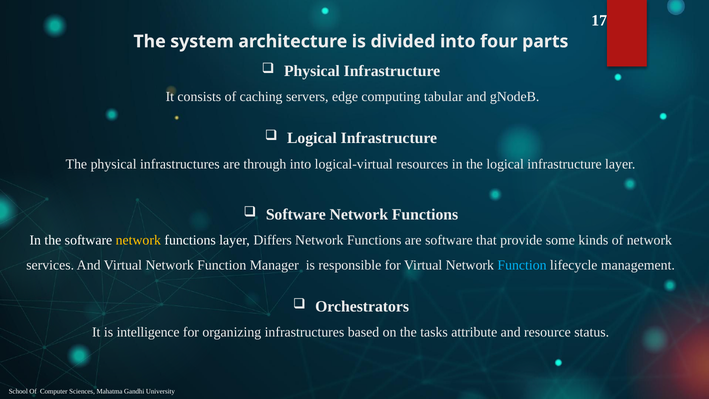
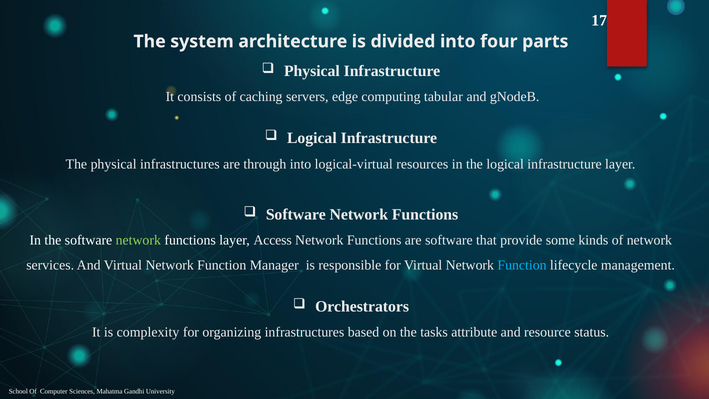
network at (138, 240) colour: yellow -> light green
Differs: Differs -> Access
intelligence: intelligence -> complexity
